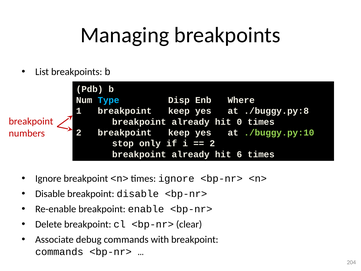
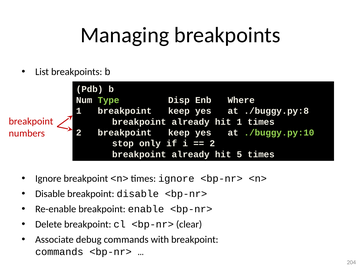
Type colour: light blue -> light green
hit 0: 0 -> 1
6: 6 -> 5
